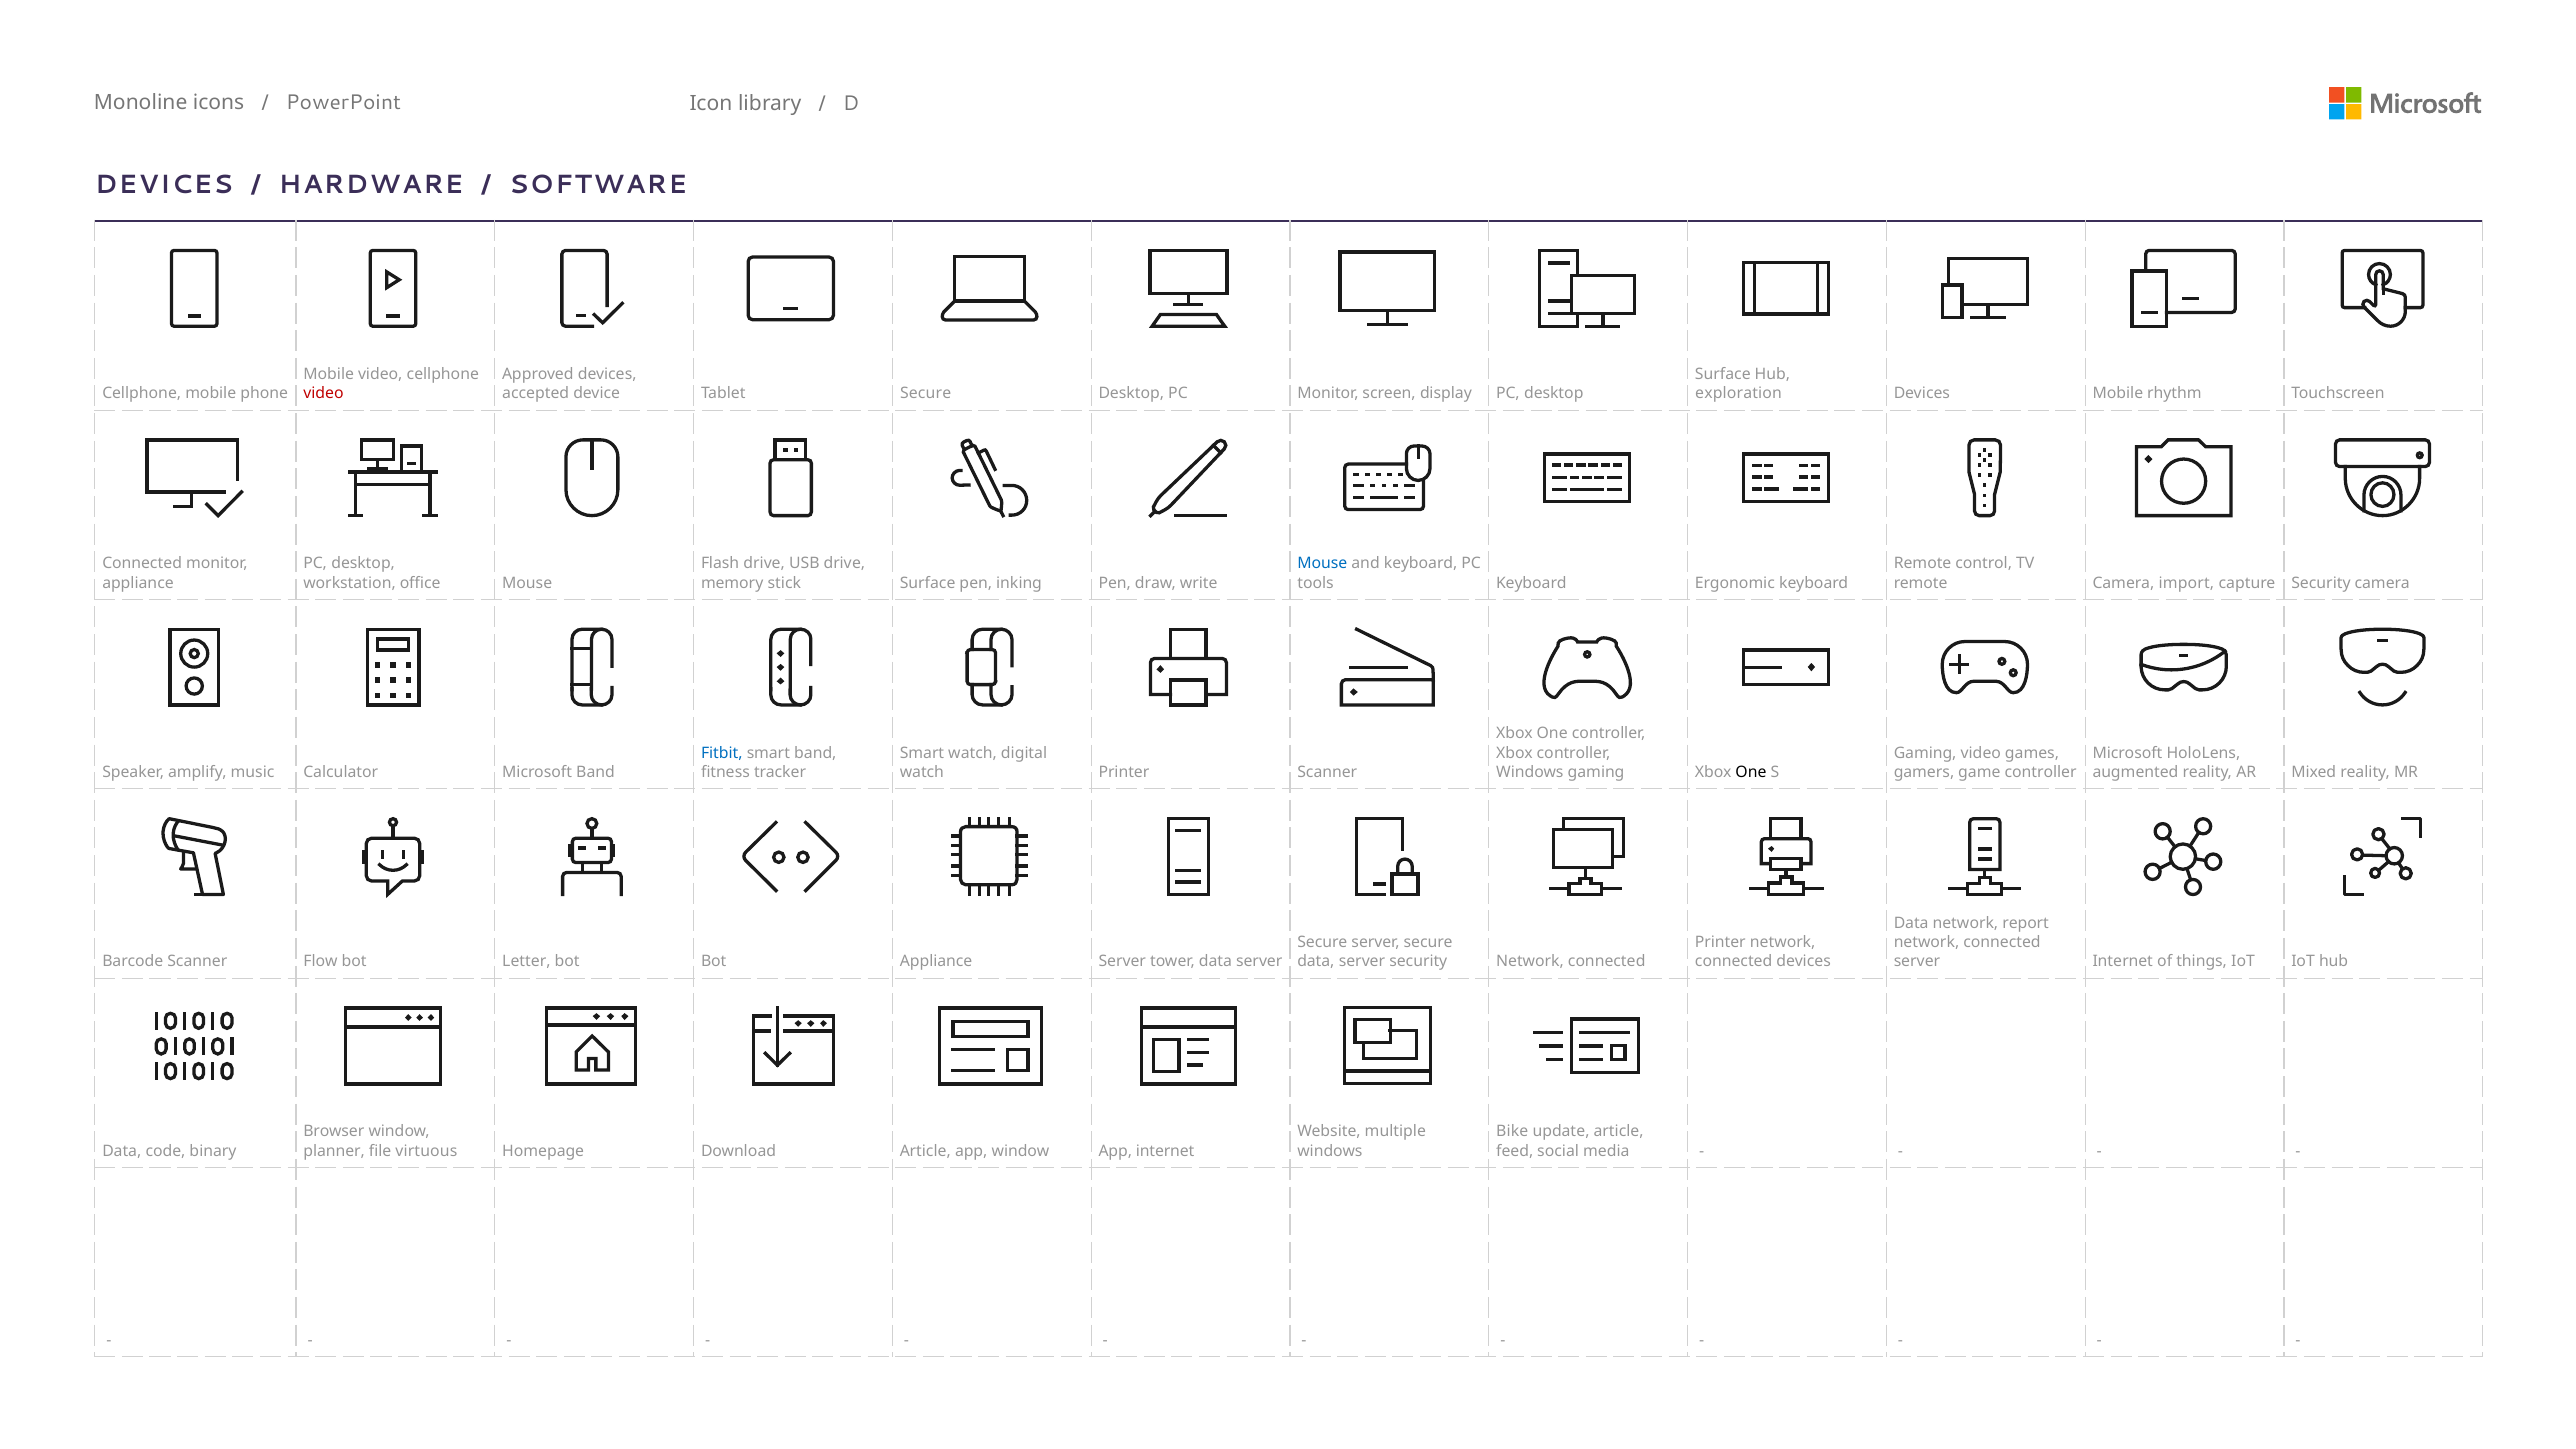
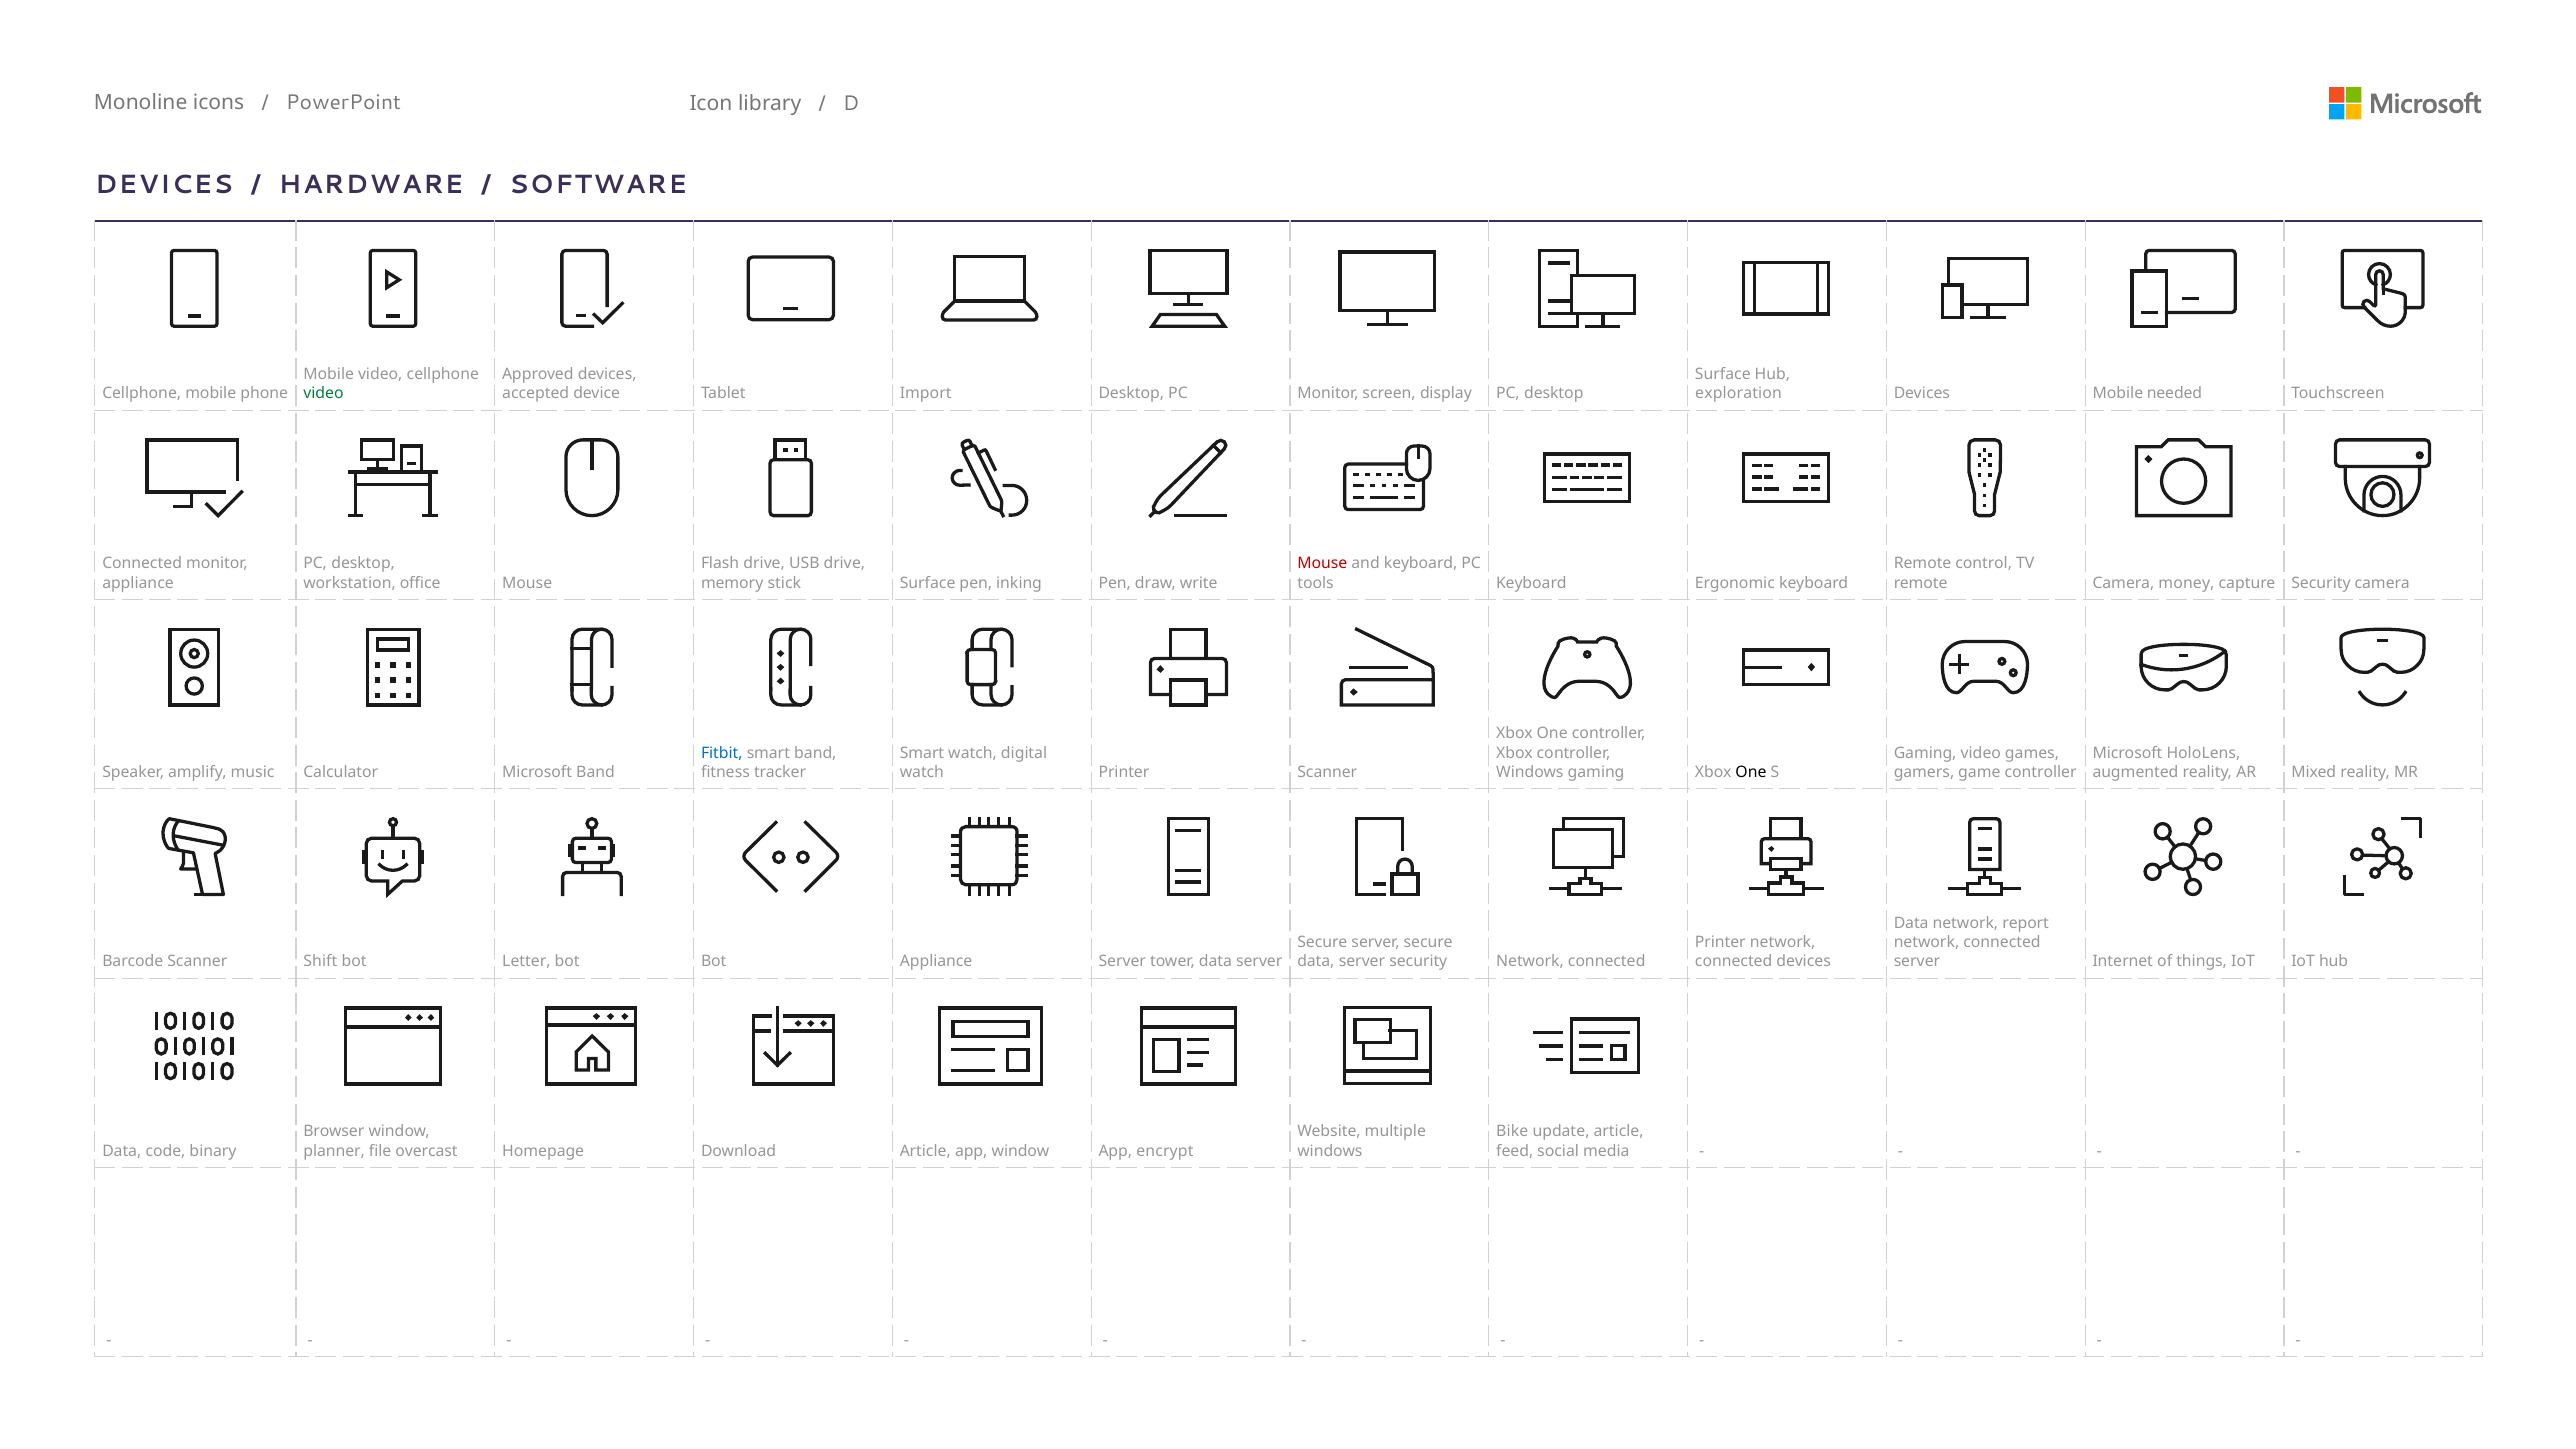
video at (324, 393) colour: red -> green
Tablet Secure: Secure -> Import
rhythm: rhythm -> needed
Mouse at (1322, 564) colour: blue -> red
import: import -> money
Flow: Flow -> Shift
virtuous: virtuous -> overcast
App internet: internet -> encrypt
